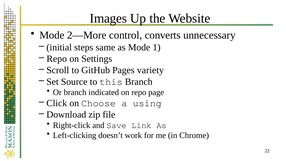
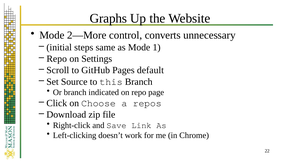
Images: Images -> Graphs
variety: variety -> default
using: using -> repos
